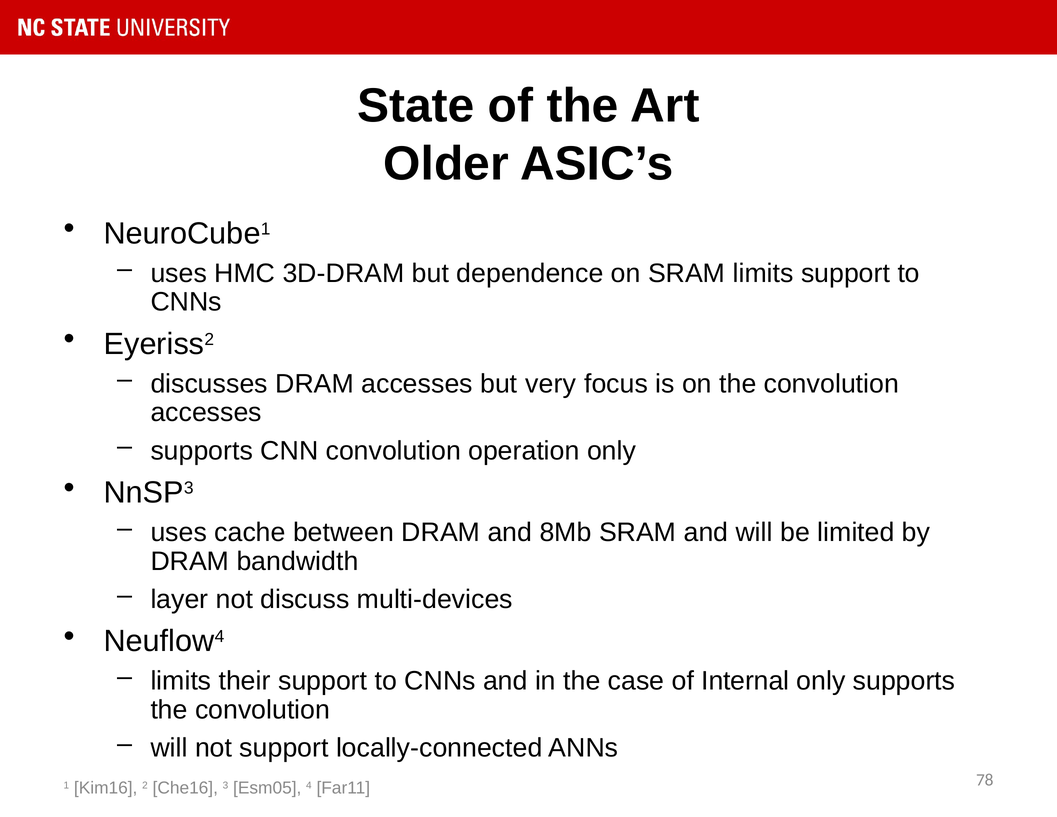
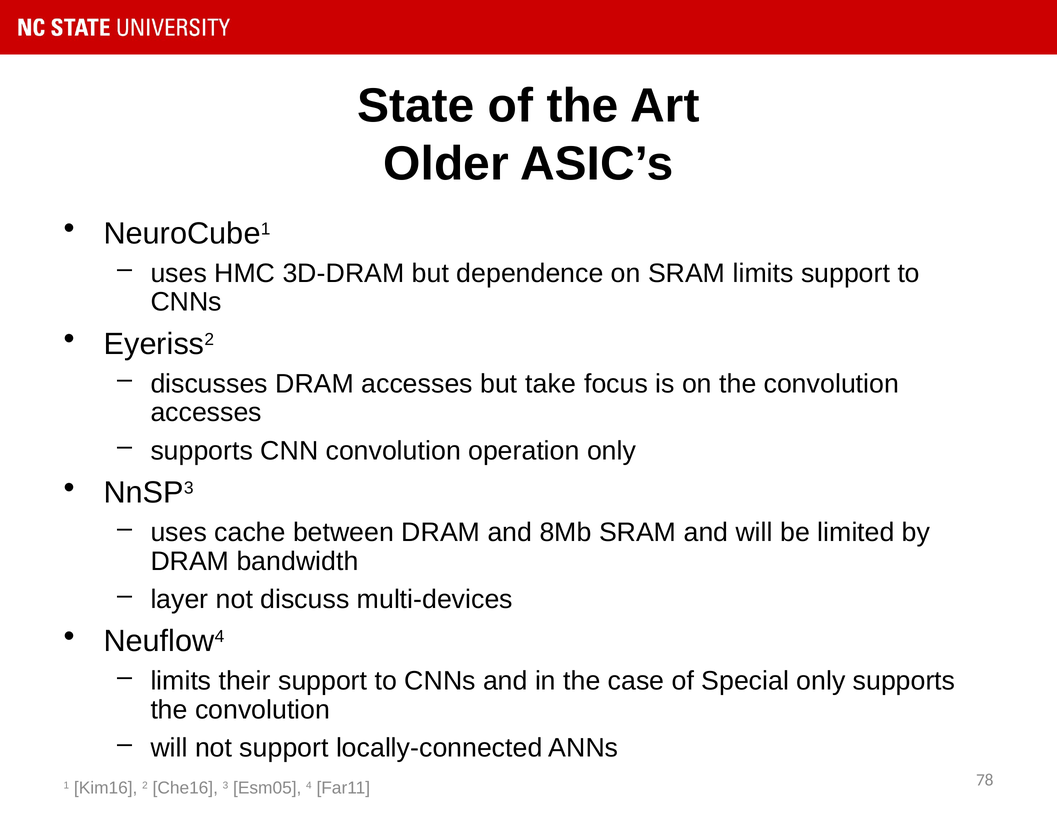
very: very -> take
Internal: Internal -> Special
